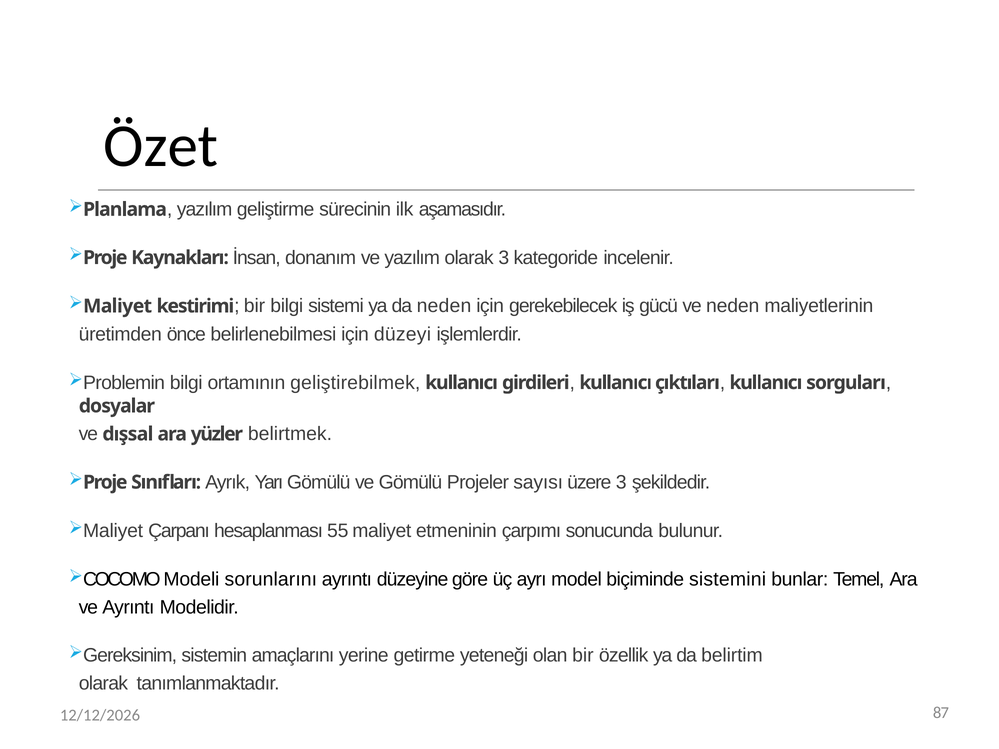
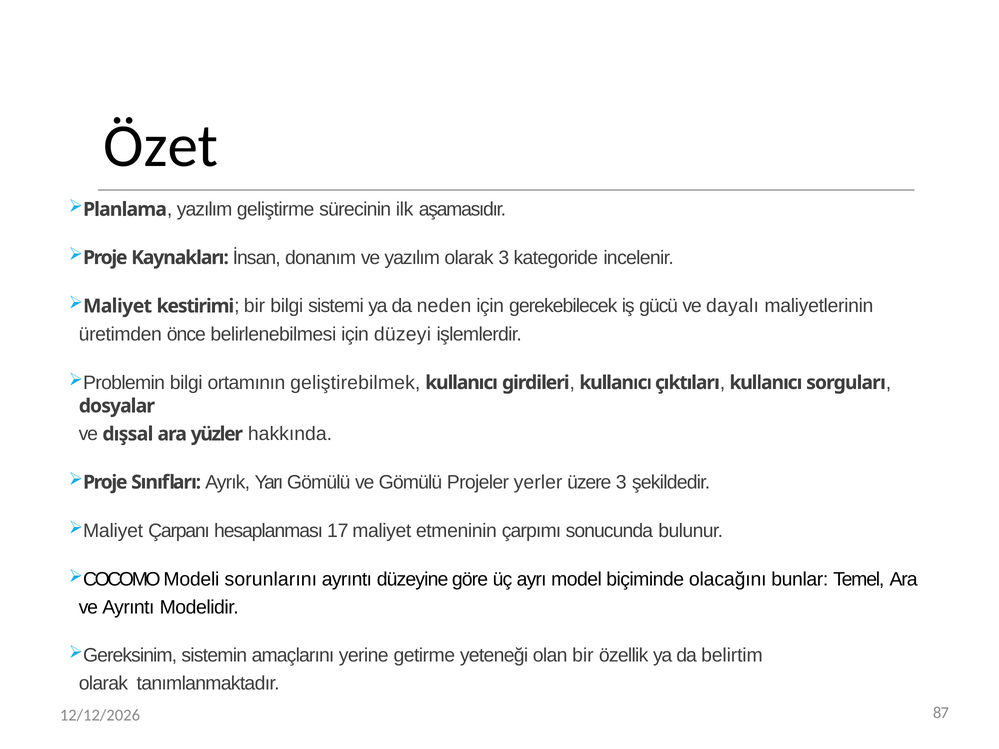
ve neden: neden -> dayalı
belirtmek: belirtmek -> hakkında
sayısı: sayısı -> yerler
55: 55 -> 17
sistemini: sistemini -> olacağını
